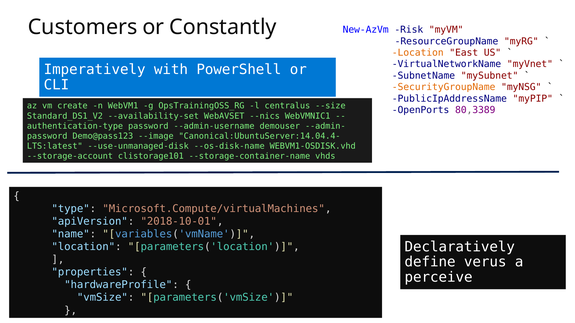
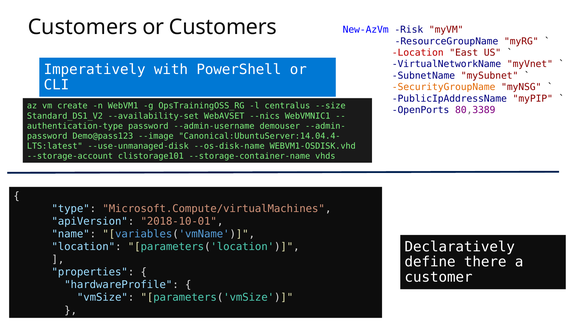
or Constantly: Constantly -> Customers
Location at (418, 53) colour: orange -> red
verus: verus -> there
perceive: perceive -> customer
